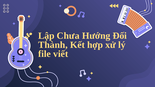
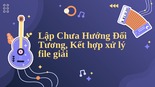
Thành: Thành -> Tương
viết: viết -> giải
